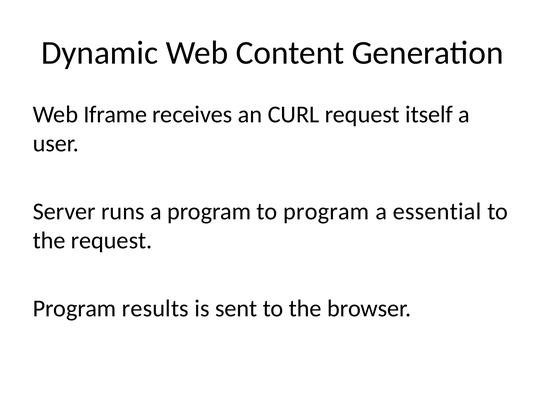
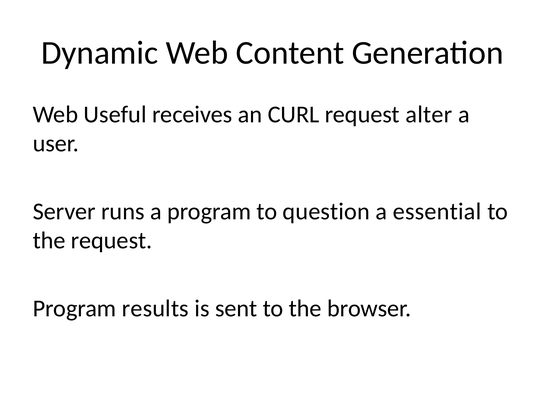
Iframe: Iframe -> Useful
itself: itself -> alter
to program: program -> question
